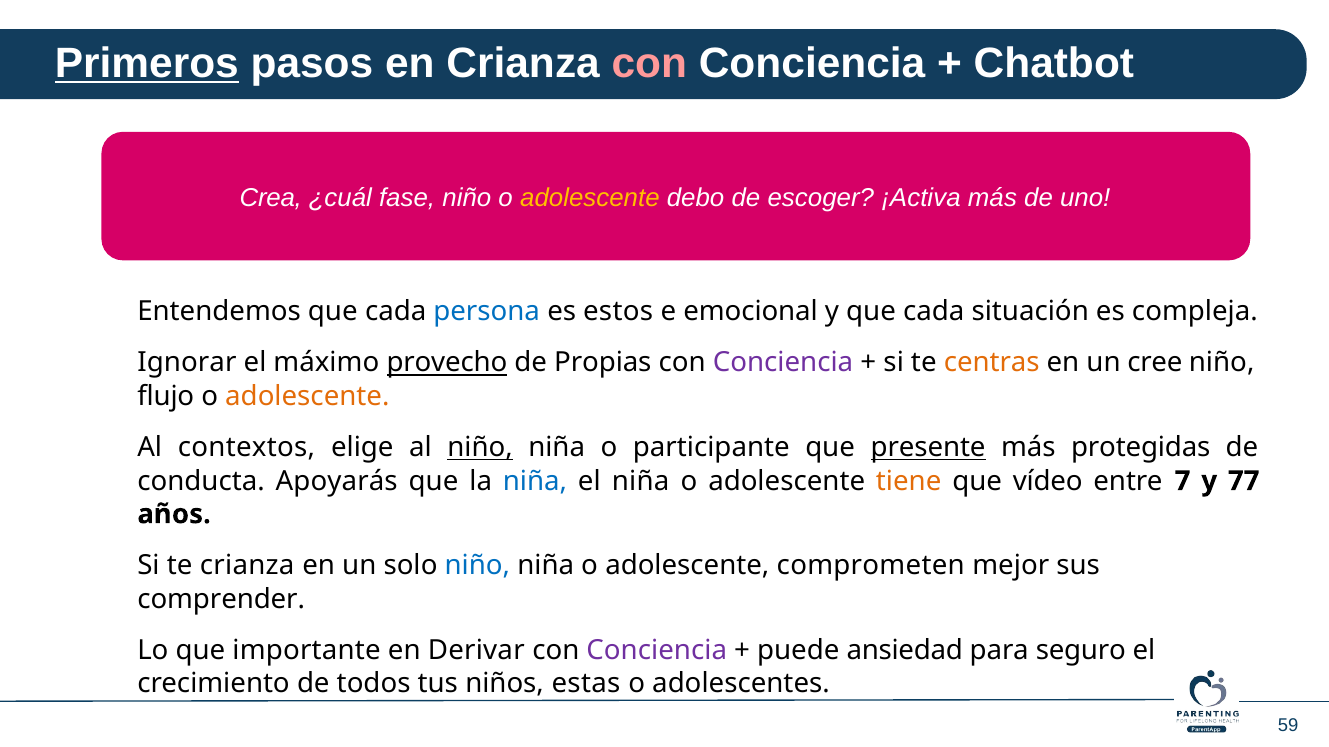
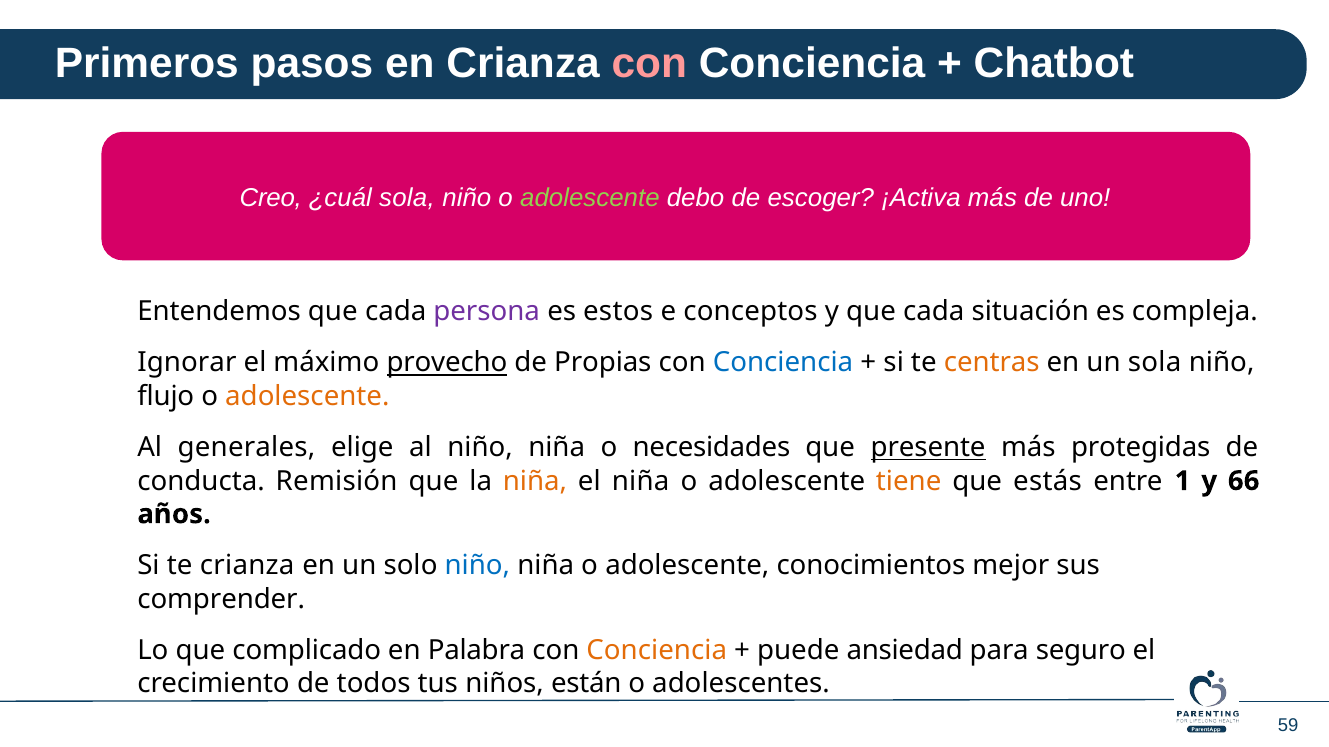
Primeros underline: present -> none
Crea: Crea -> Creo
¿cuál fase: fase -> sola
adolescente at (590, 198) colour: yellow -> light green
persona colour: blue -> purple
emocional: emocional -> conceptos
Conciencia at (783, 363) colour: purple -> blue
un cree: cree -> sola
contextos: contextos -> generales
niño at (480, 448) underline: present -> none
participante: participante -> necesidades
Apoyarás: Apoyarás -> Remisión
niña at (535, 481) colour: blue -> orange
vídeo: vídeo -> estás
7: 7 -> 1
77: 77 -> 66
comprometen: comprometen -> conocimientos
importante: importante -> complicado
Derivar: Derivar -> Palabra
Conciencia at (657, 651) colour: purple -> orange
estas: estas -> están
